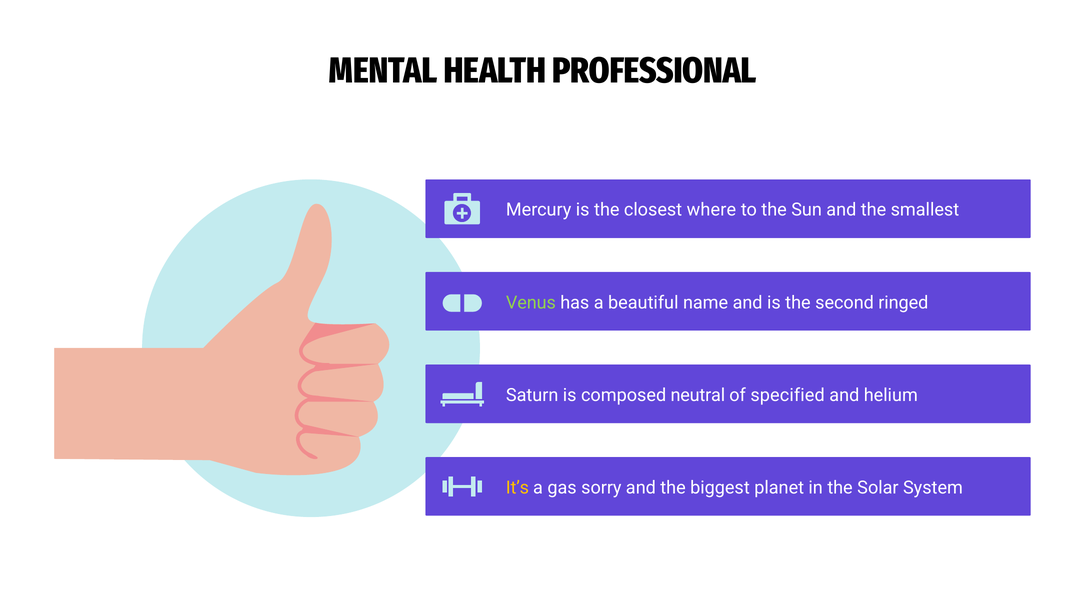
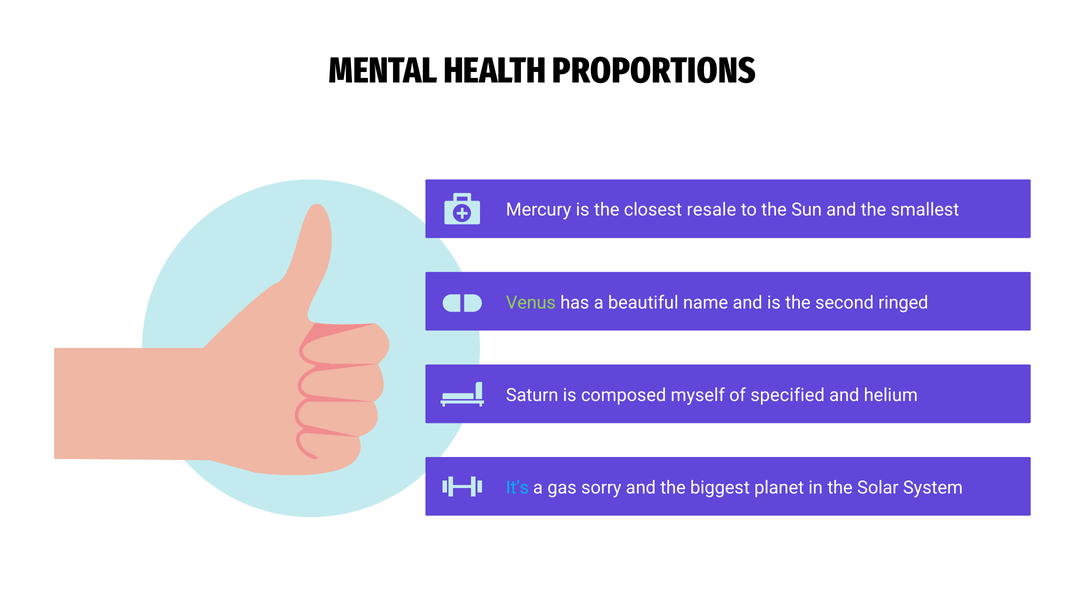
PROFESSIONAL: PROFESSIONAL -> PROPORTIONS
where: where -> resale
neutral: neutral -> myself
It’s colour: yellow -> light blue
